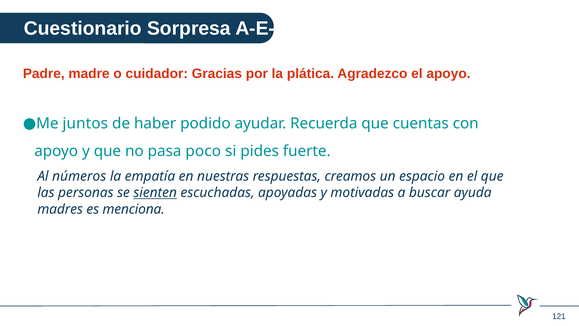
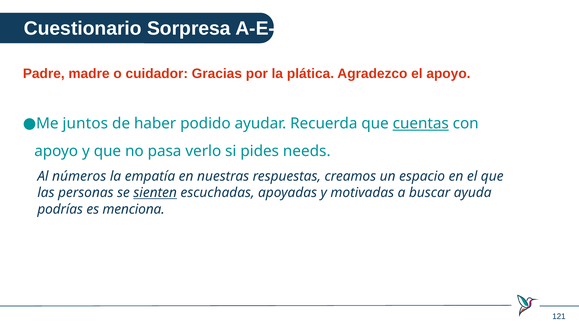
cuentas underline: none -> present
poco: poco -> verlo
fuerte: fuerte -> needs
madres: madres -> podrías
